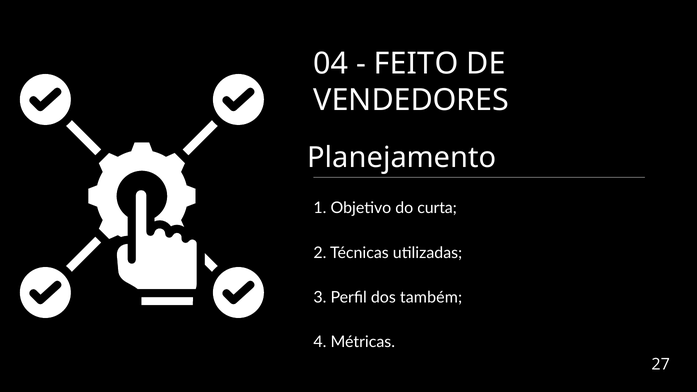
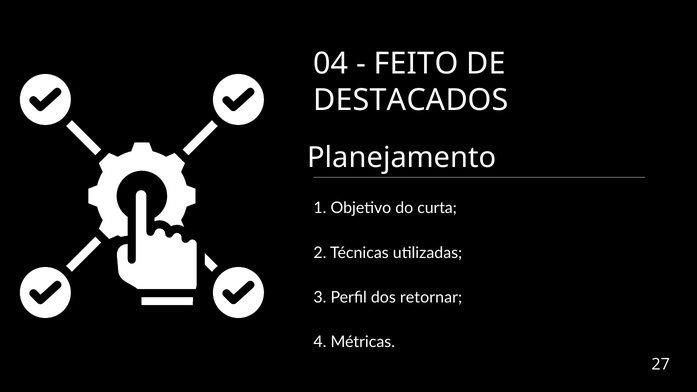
VENDEDORES: VENDEDORES -> DESTACADOS
também: também -> retornar
